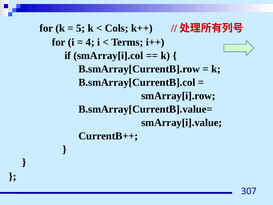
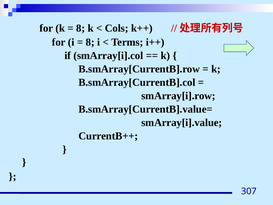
5 at (81, 28): 5 -> 8
4 at (90, 42): 4 -> 8
